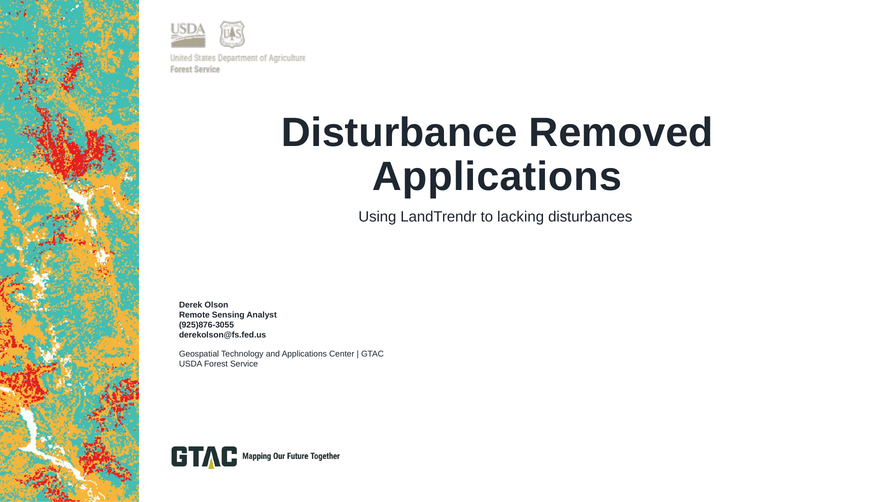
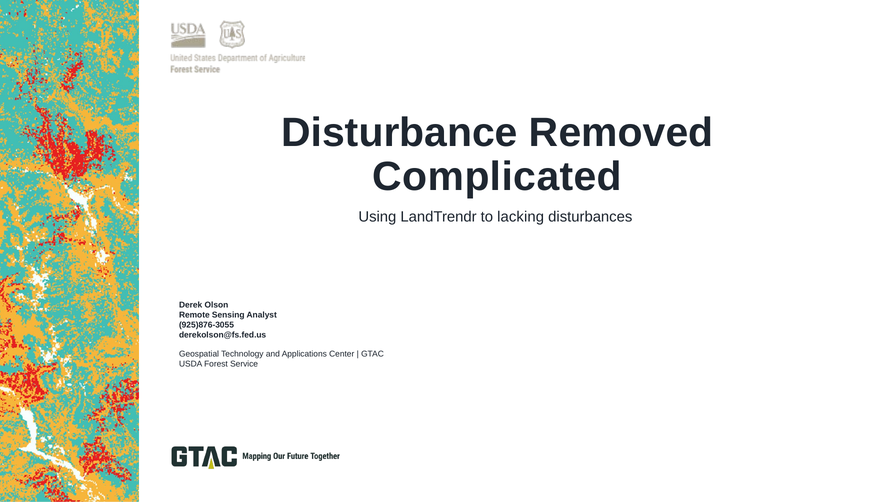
Applications at (497, 177): Applications -> Complicated
